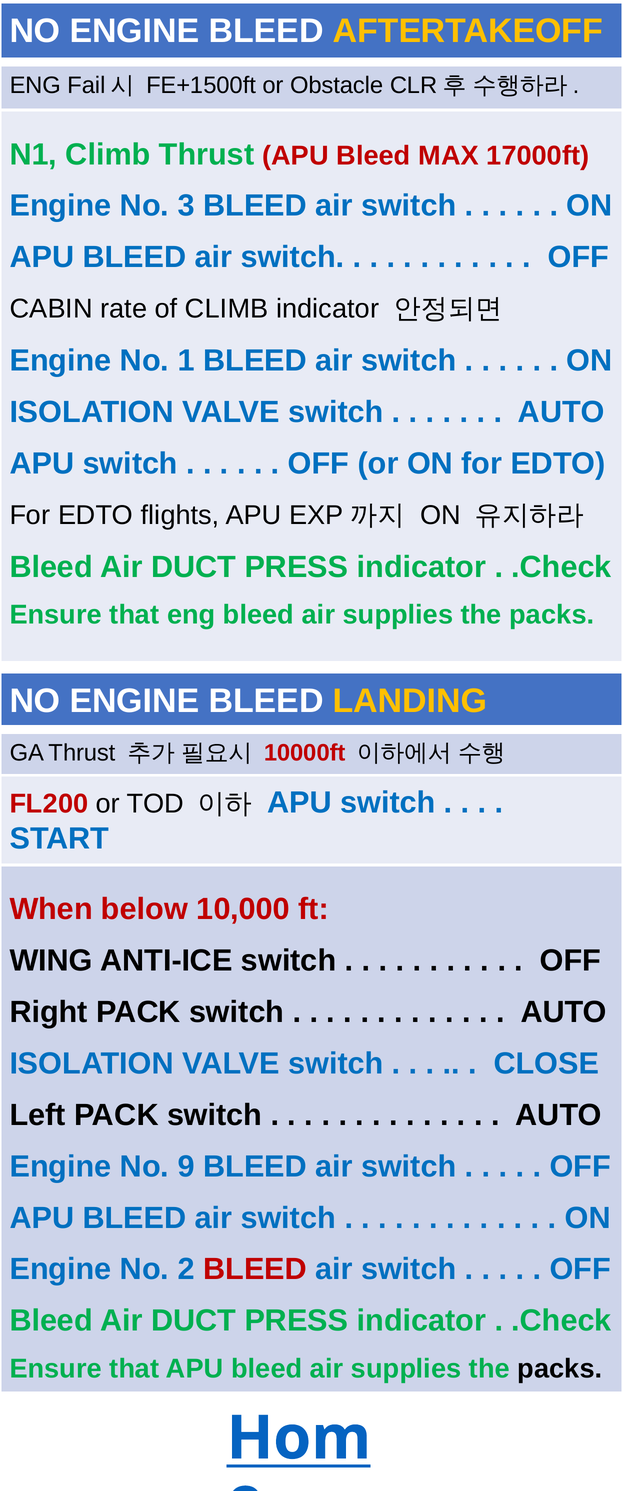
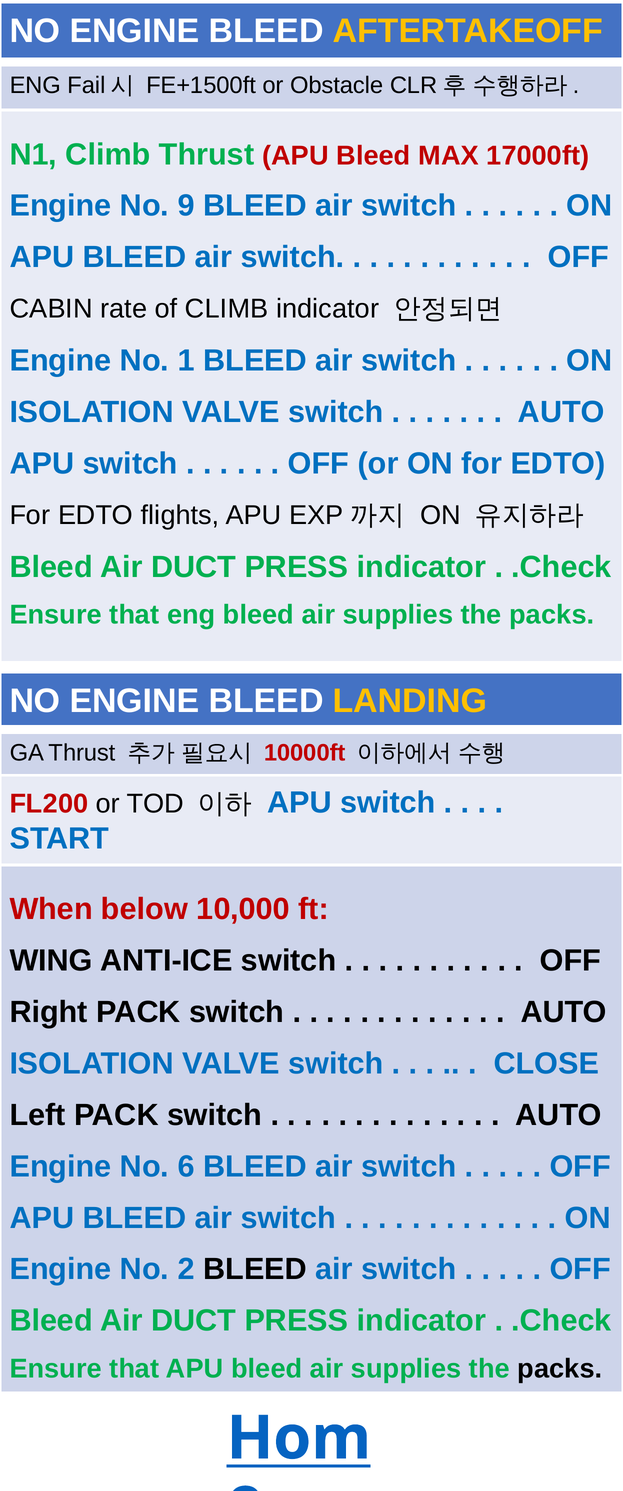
3: 3 -> 9
9: 9 -> 6
BLEED at (255, 1269) colour: red -> black
